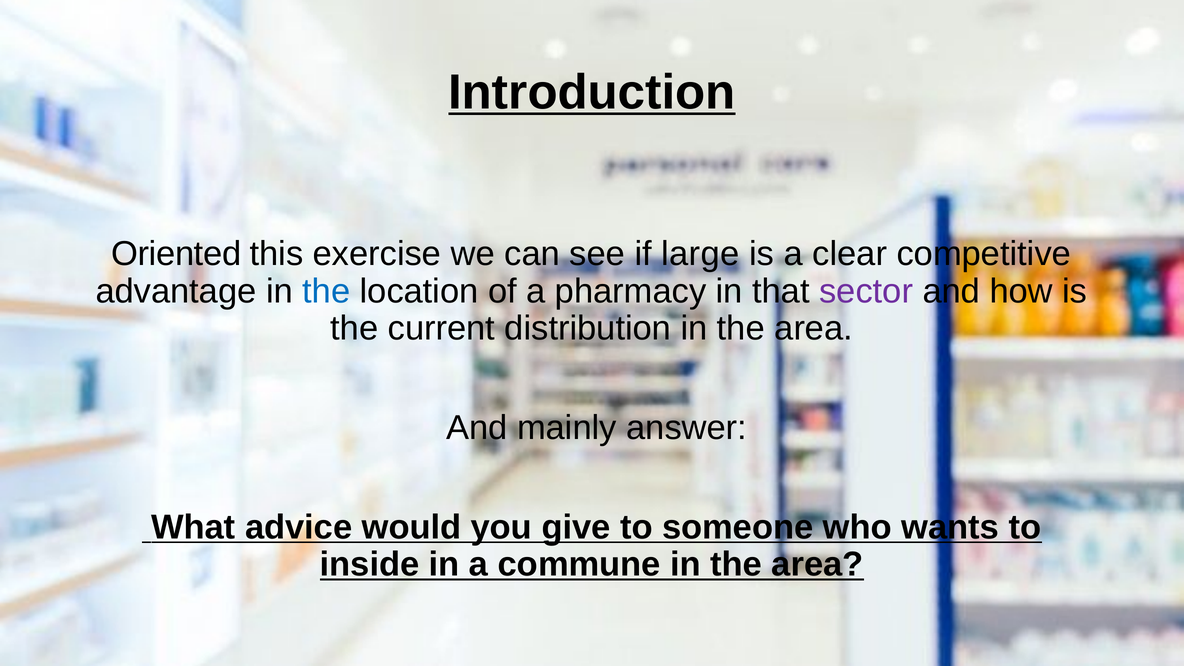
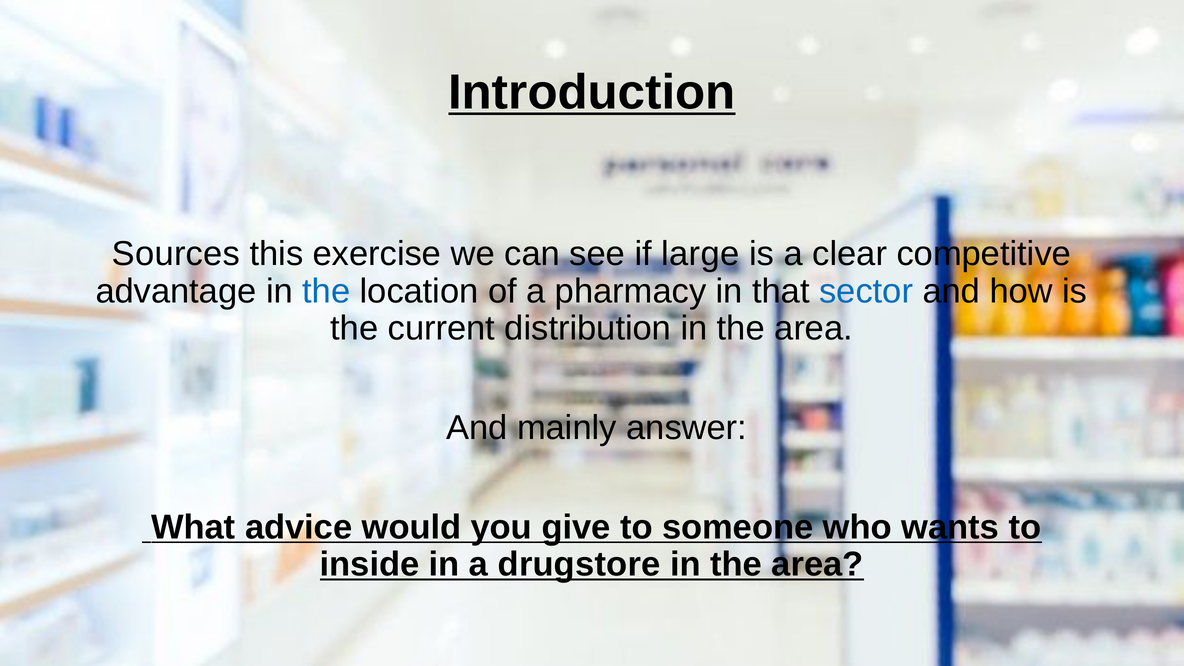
Oriented: Oriented -> Sources
sector colour: purple -> blue
commune: commune -> drugstore
